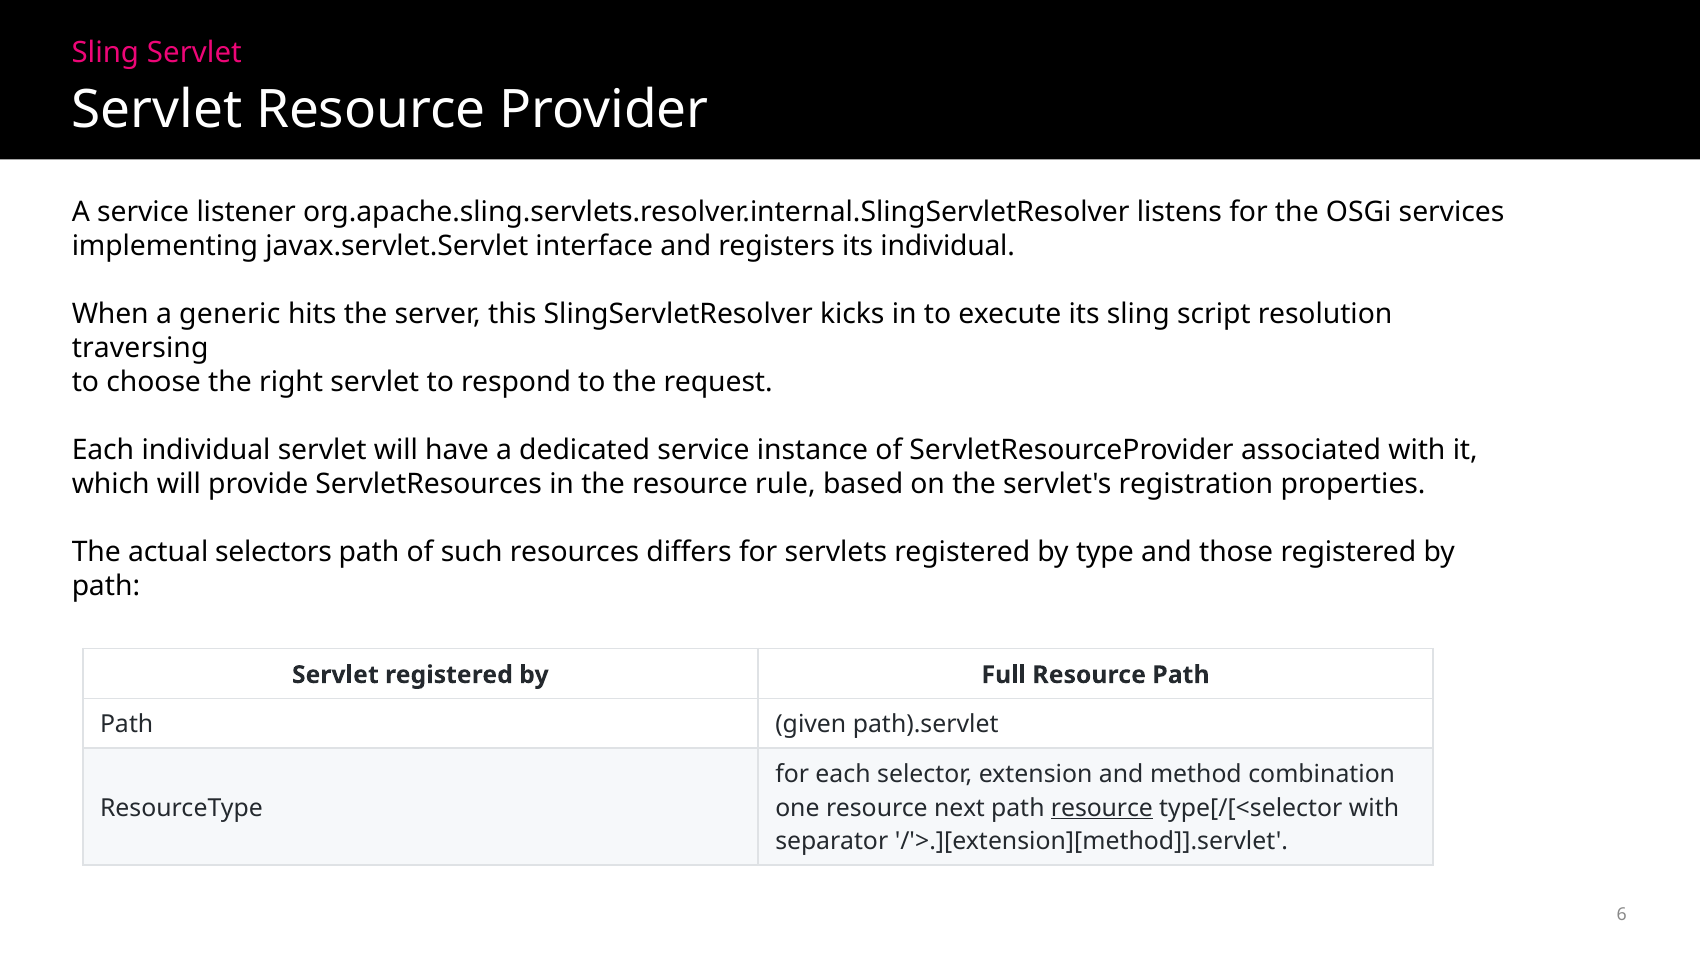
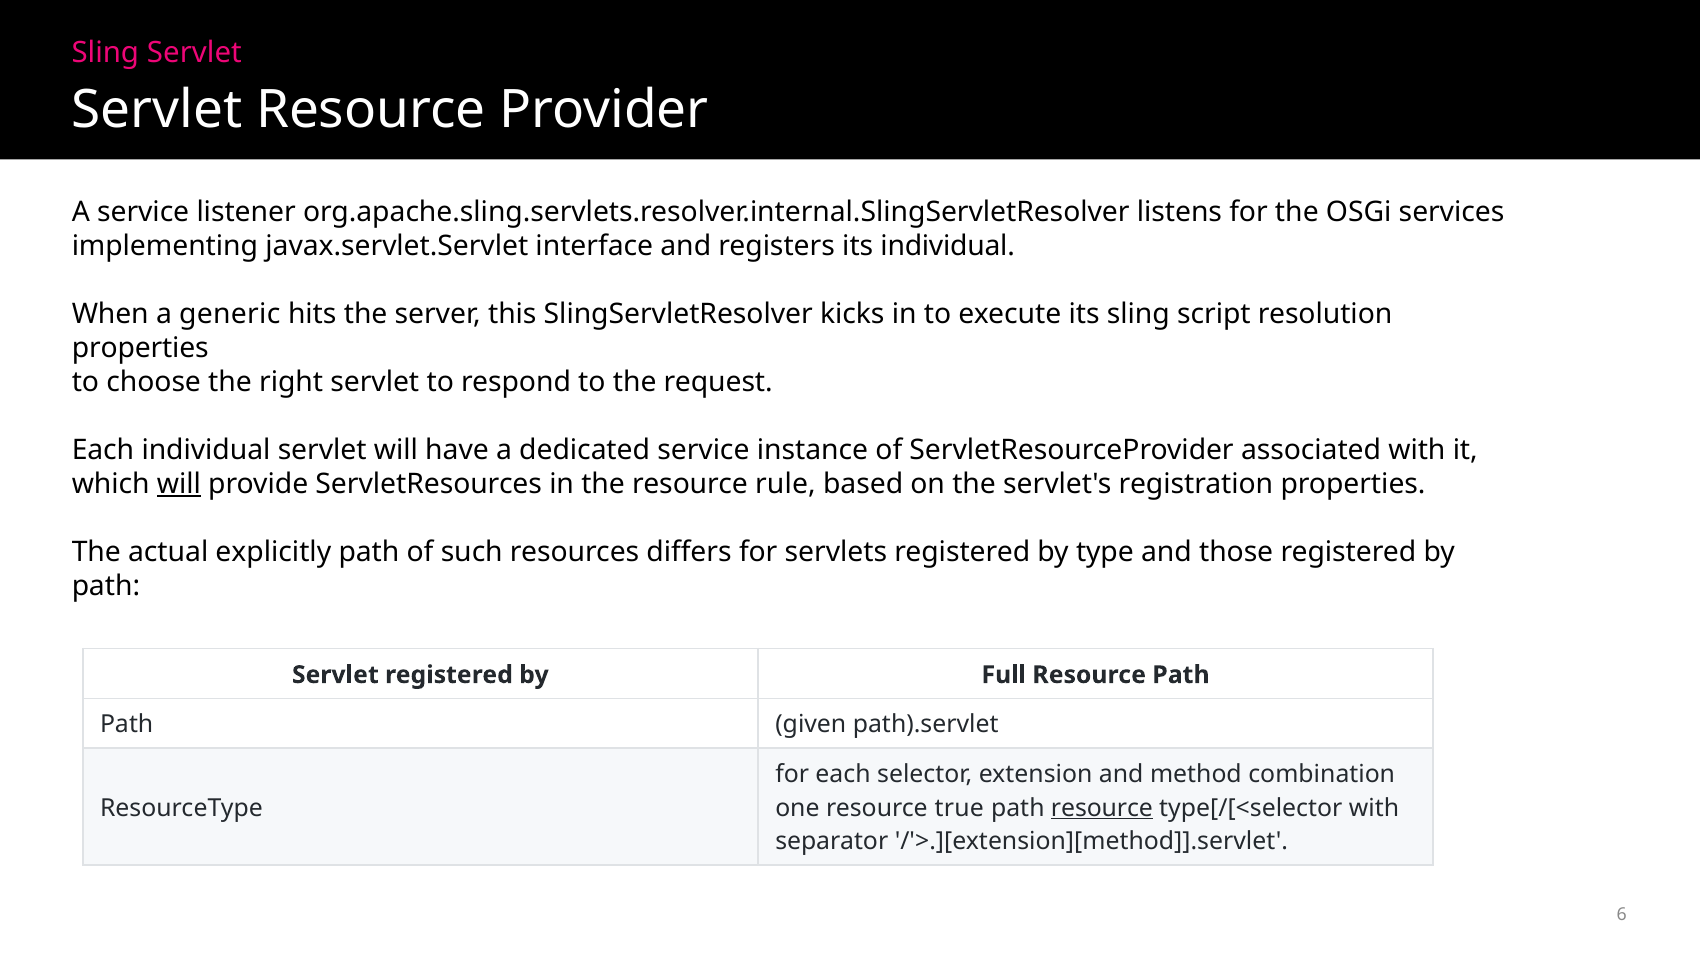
traversing at (140, 348): traversing -> properties
will at (179, 484) underline: none -> present
selectors: selectors -> explicitly
next: next -> true
